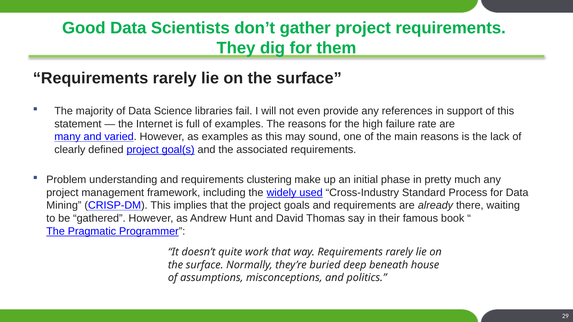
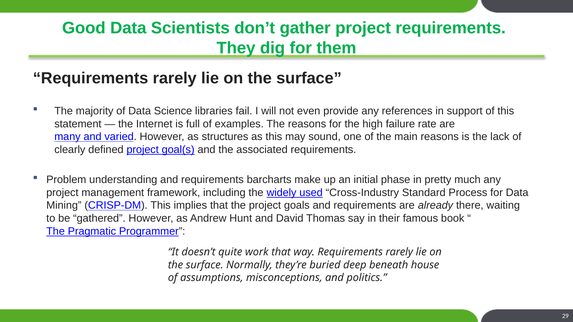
as examples: examples -> structures
clustering: clustering -> barcharts
